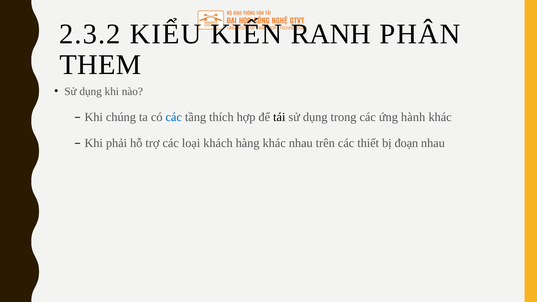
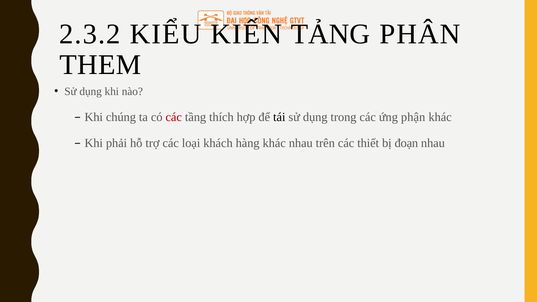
RANH: RANH -> TẢNG
các at (174, 117) colour: blue -> red
hành: hành -> phận
